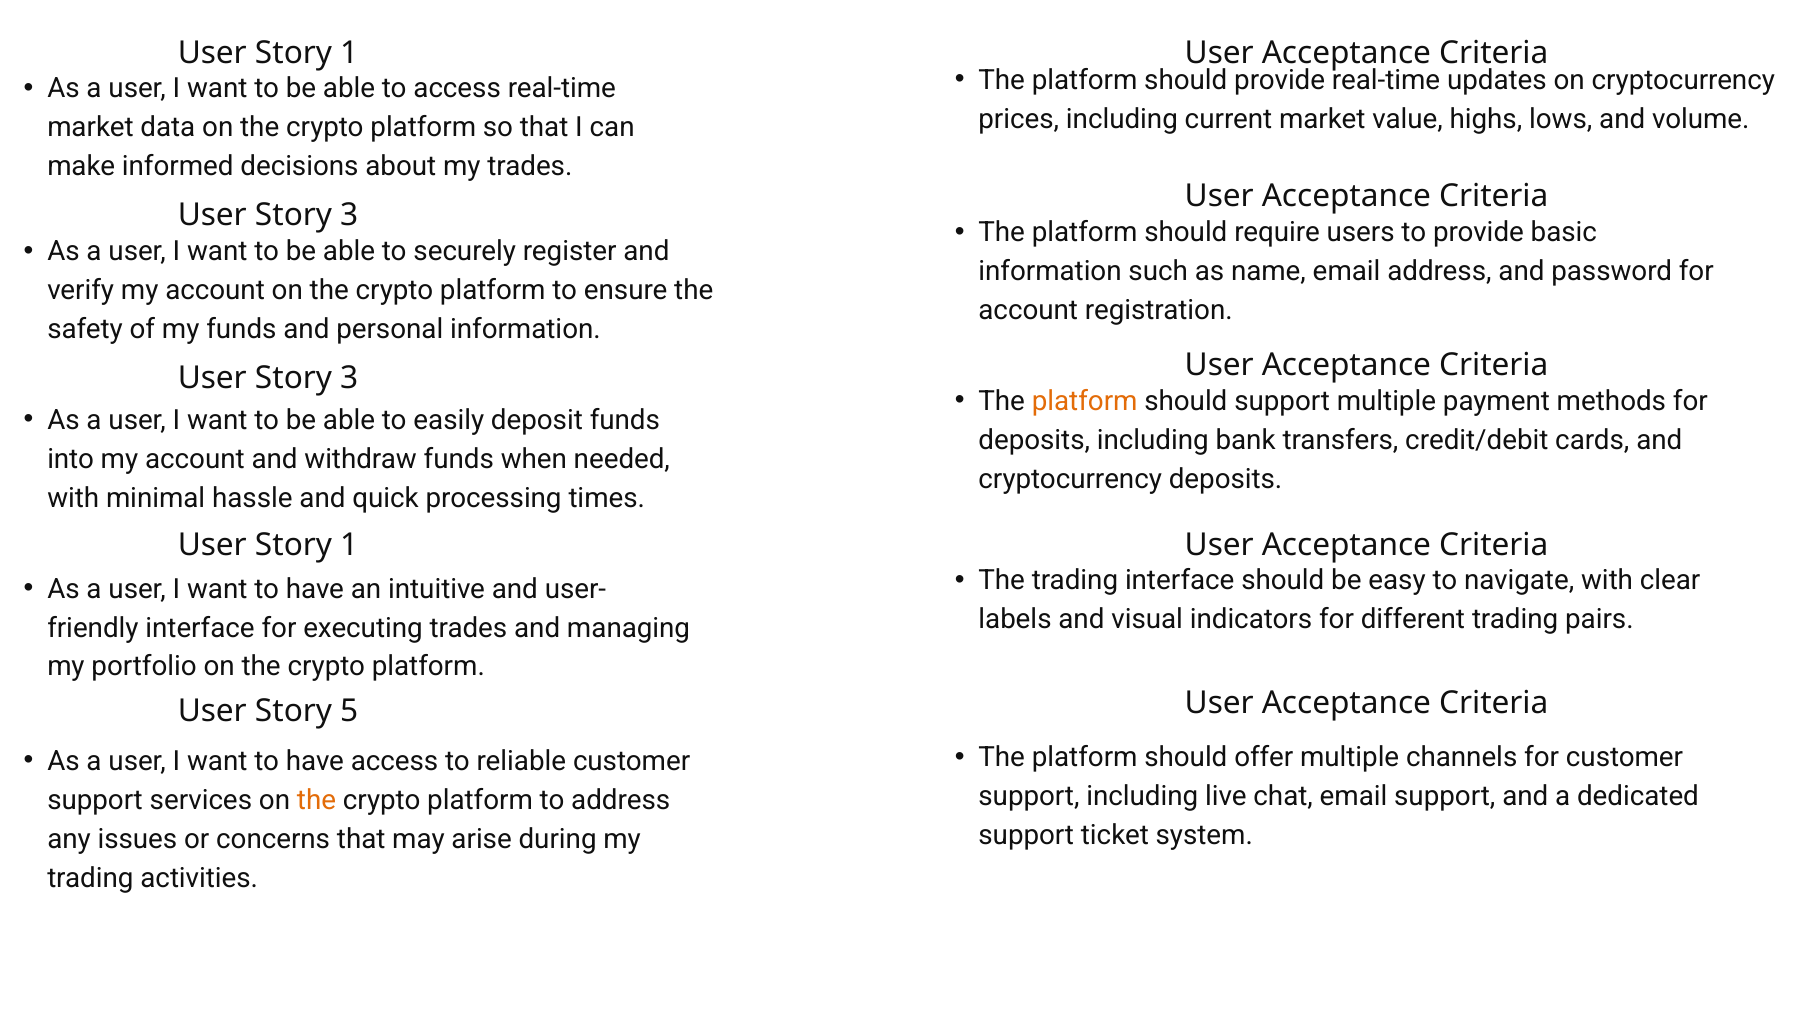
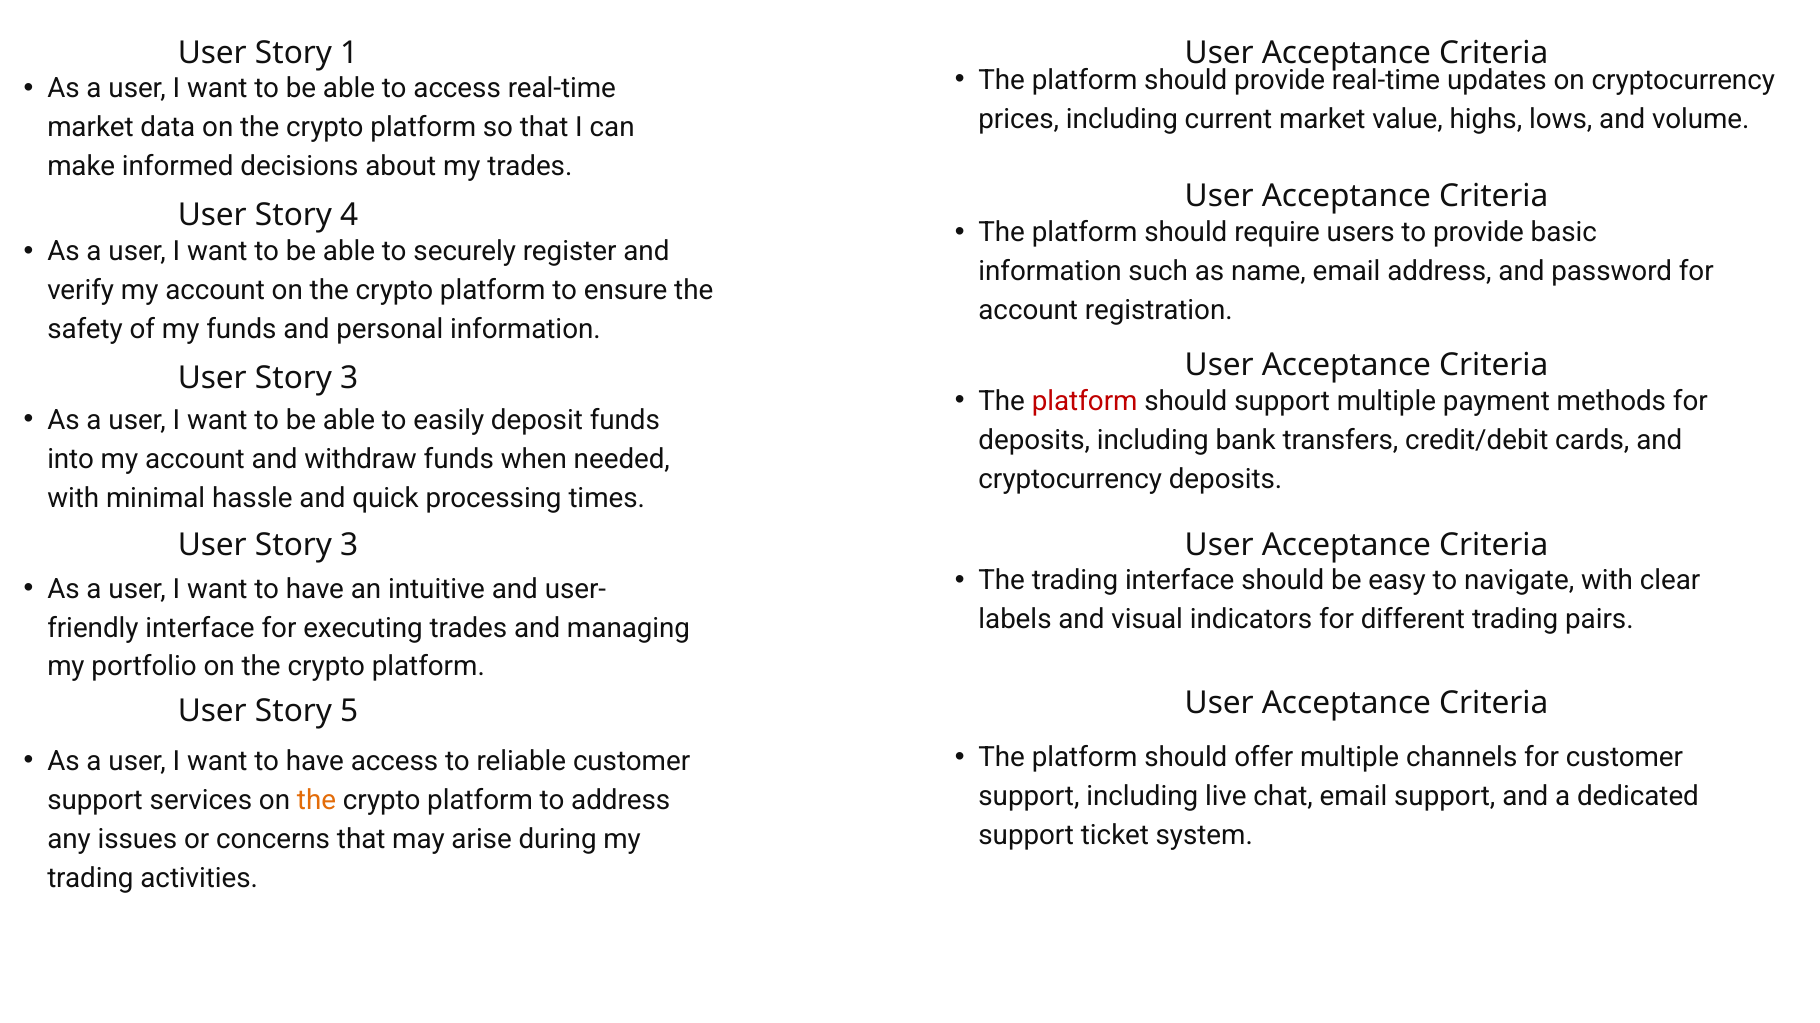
3 at (349, 216): 3 -> 4
platform at (1085, 401) colour: orange -> red
1 at (349, 545): 1 -> 3
